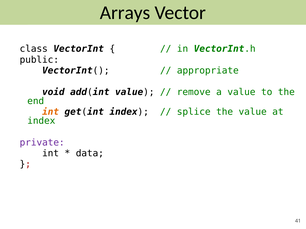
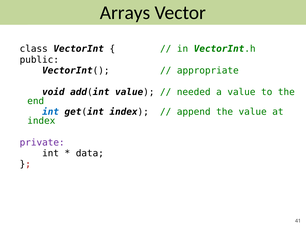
remove: remove -> needed
int at (51, 112) colour: orange -> blue
splice: splice -> append
